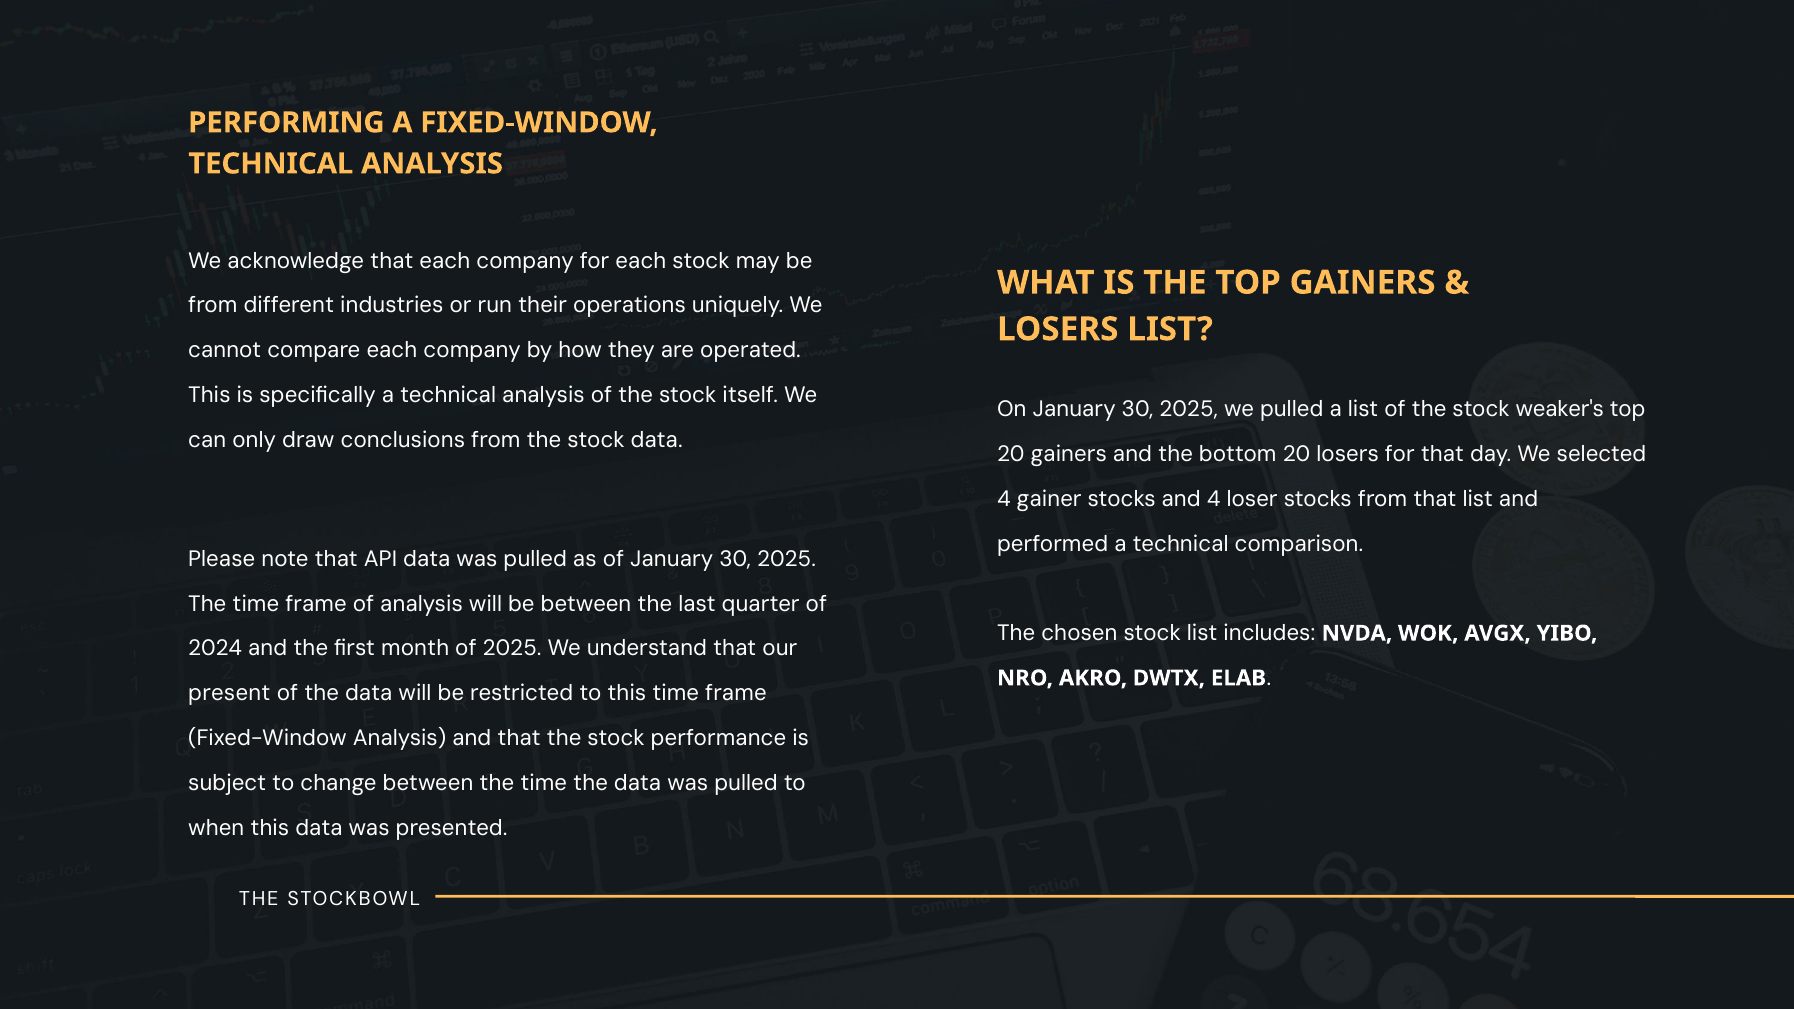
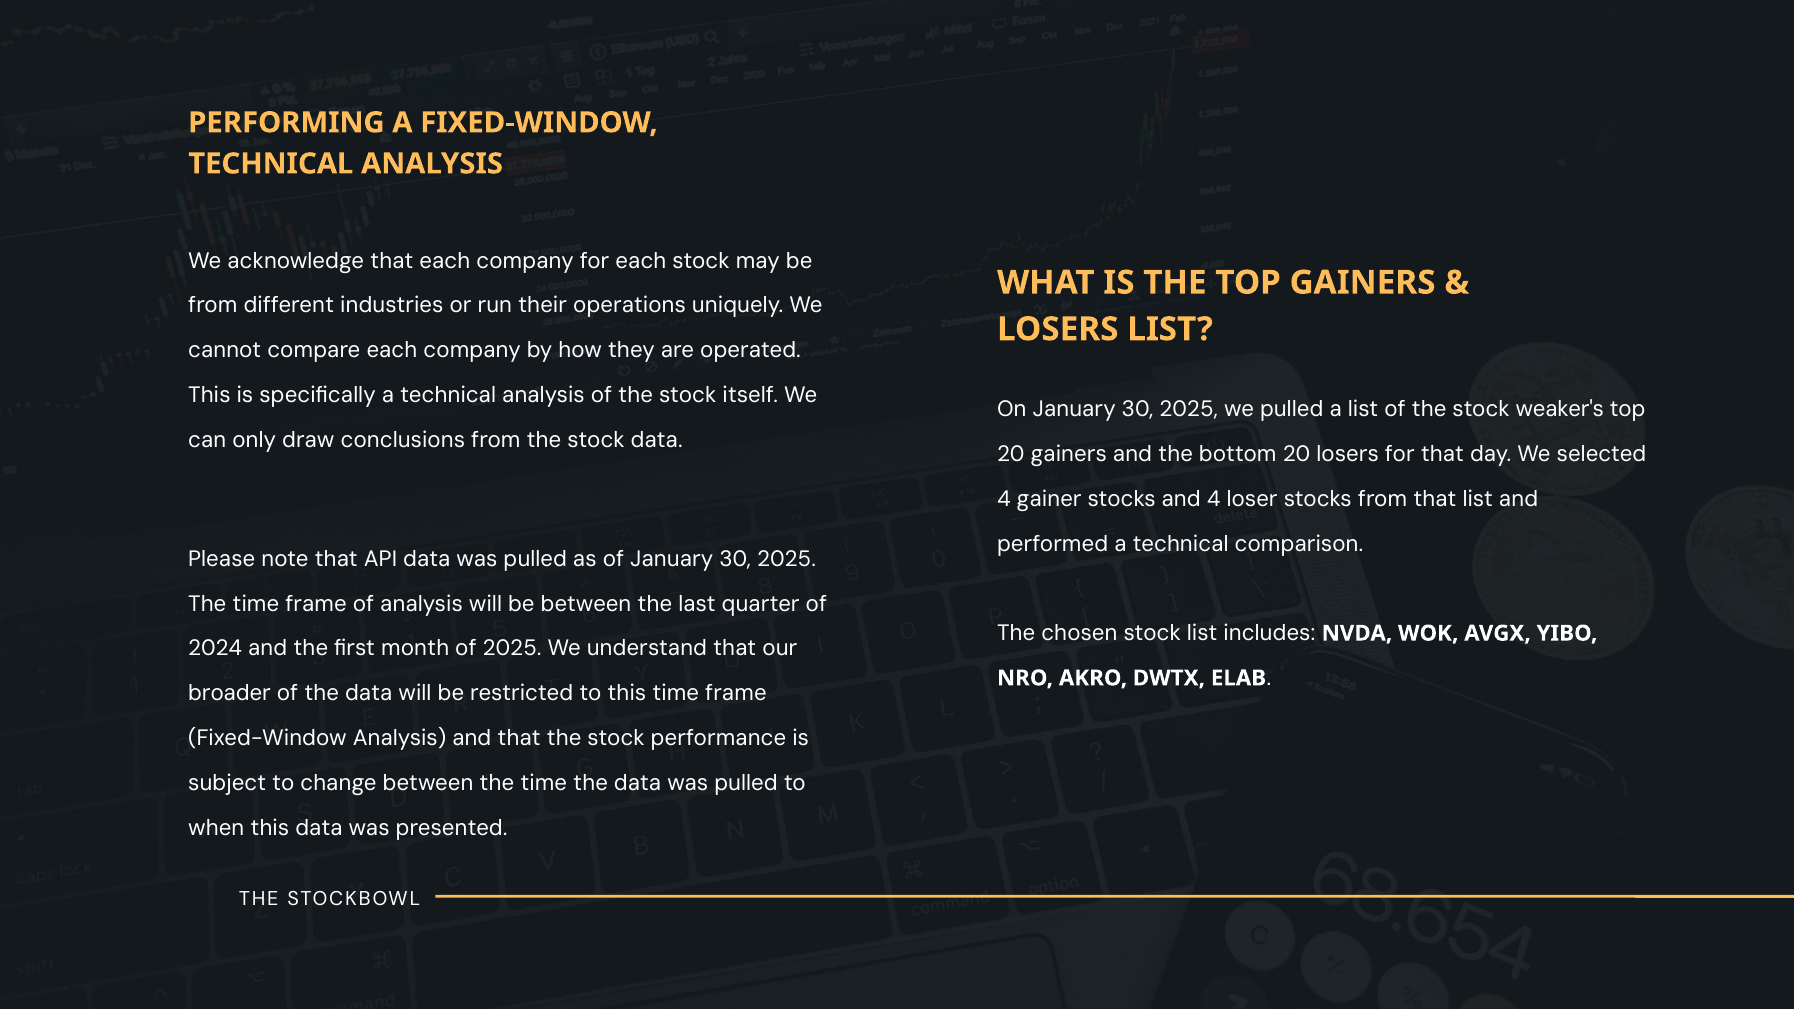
present: present -> broader
